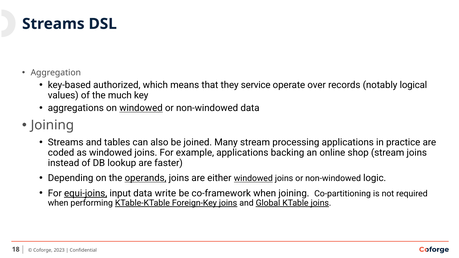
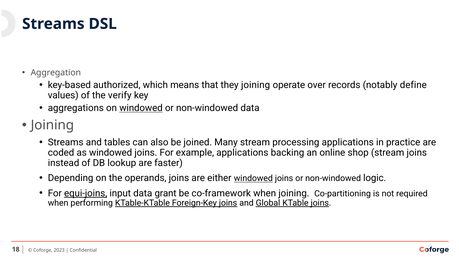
they service: service -> joining
logical: logical -> define
much: much -> verify
operands underline: present -> none
write: write -> grant
